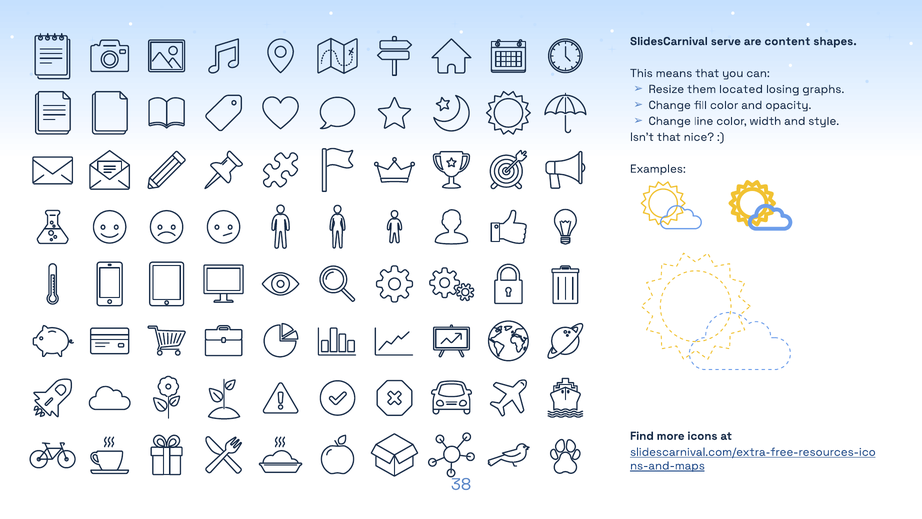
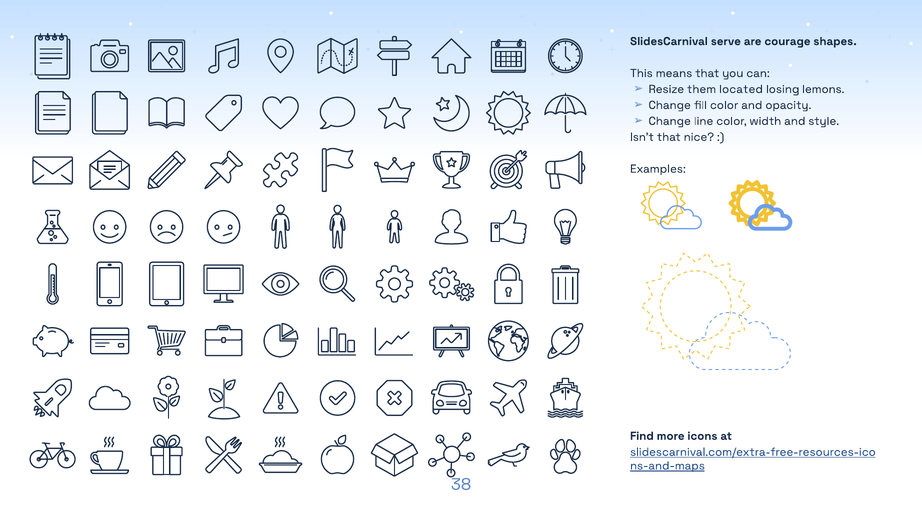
content: content -> courage
graphs: graphs -> lemons
